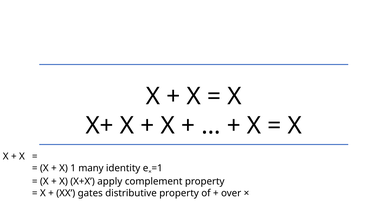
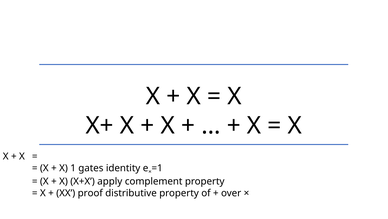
many: many -> gates
gates: gates -> proof
